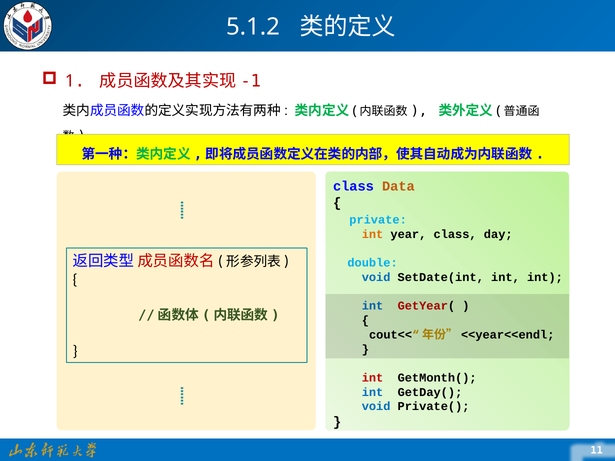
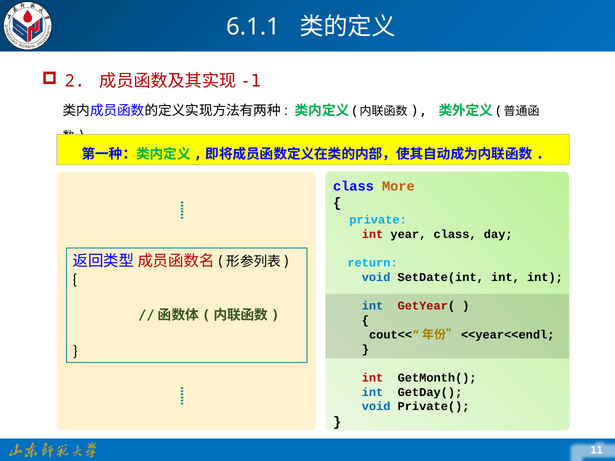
5.1.2: 5.1.2 -> 6.1.1
1: 1 -> 2
Data: Data -> More
int at (373, 234) colour: orange -> red
double: double -> return
